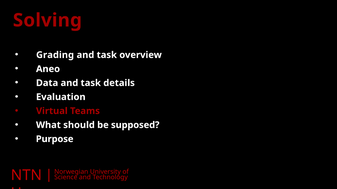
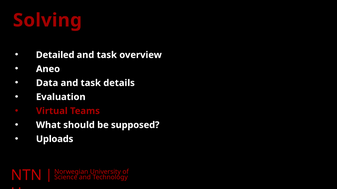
Grading: Grading -> Detailed
Purpose: Purpose -> Uploads
